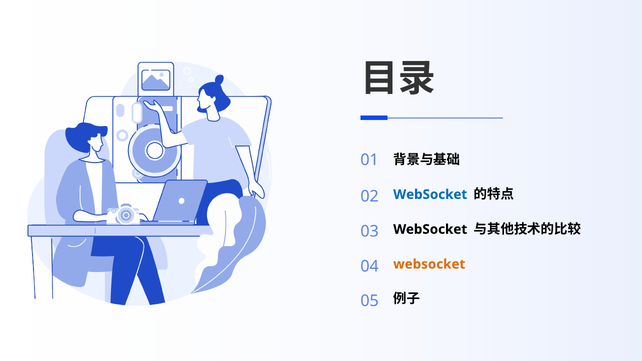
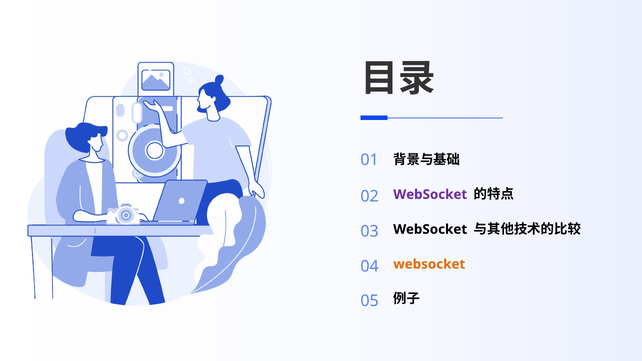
WebSocket at (430, 195) colour: blue -> purple
